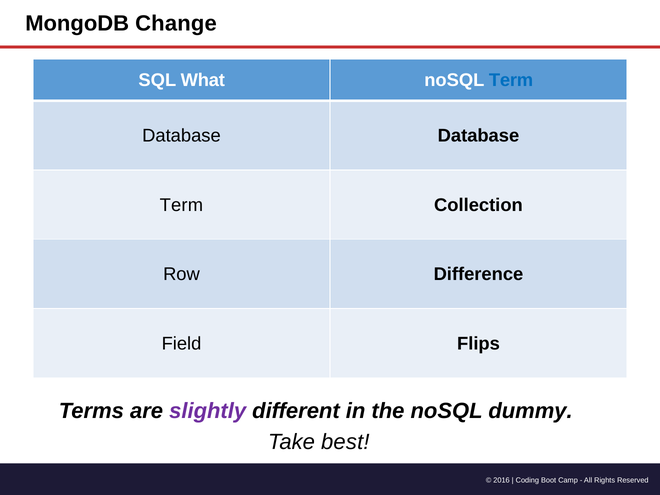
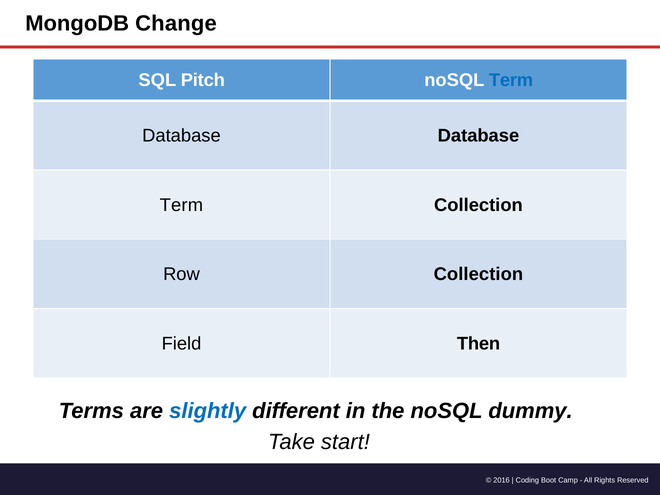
What: What -> Pitch
Row Difference: Difference -> Collection
Flips: Flips -> Then
slightly colour: purple -> blue
best: best -> start
